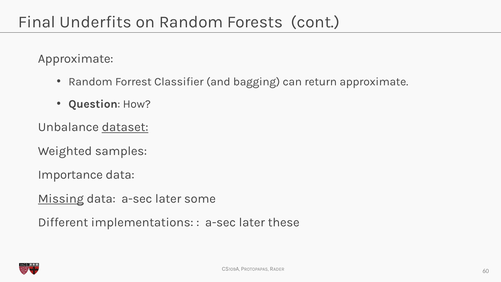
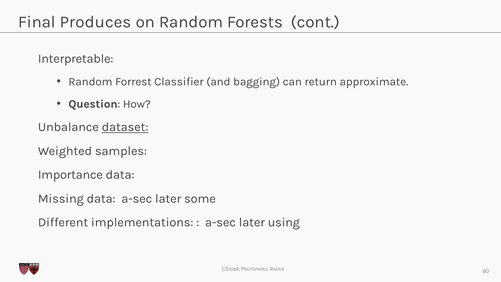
Underfits: Underfits -> Produces
Approximate at (76, 59): Approximate -> Interpretable
Missing underline: present -> none
these: these -> using
